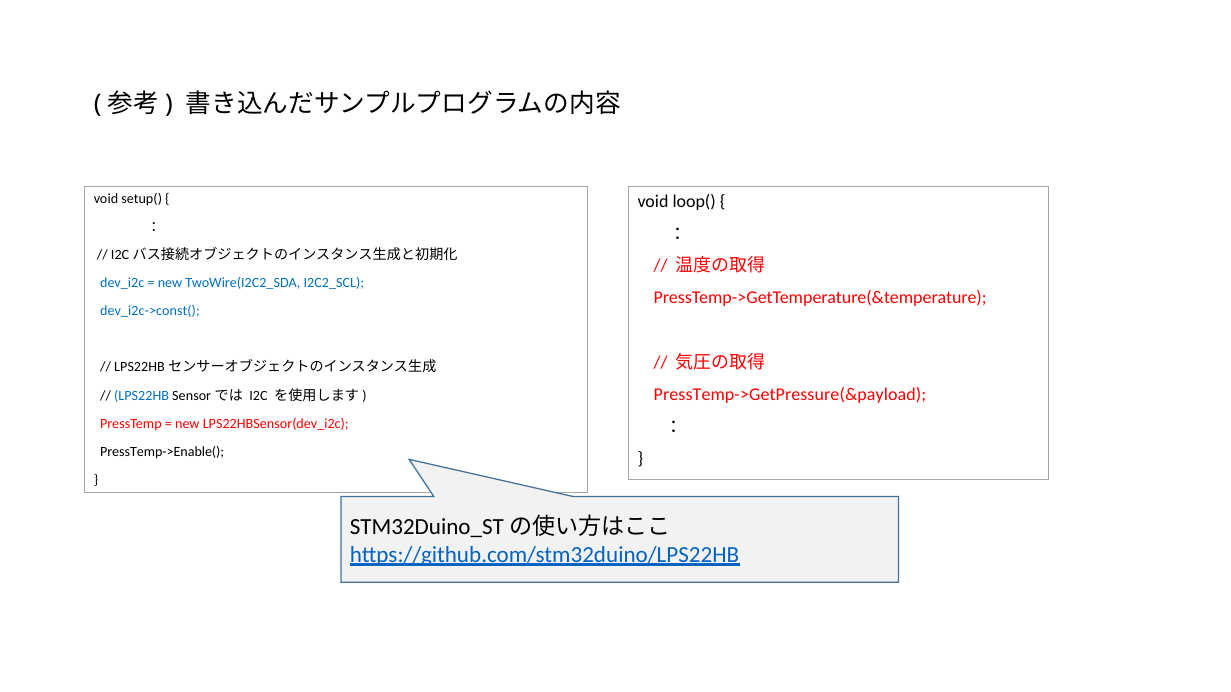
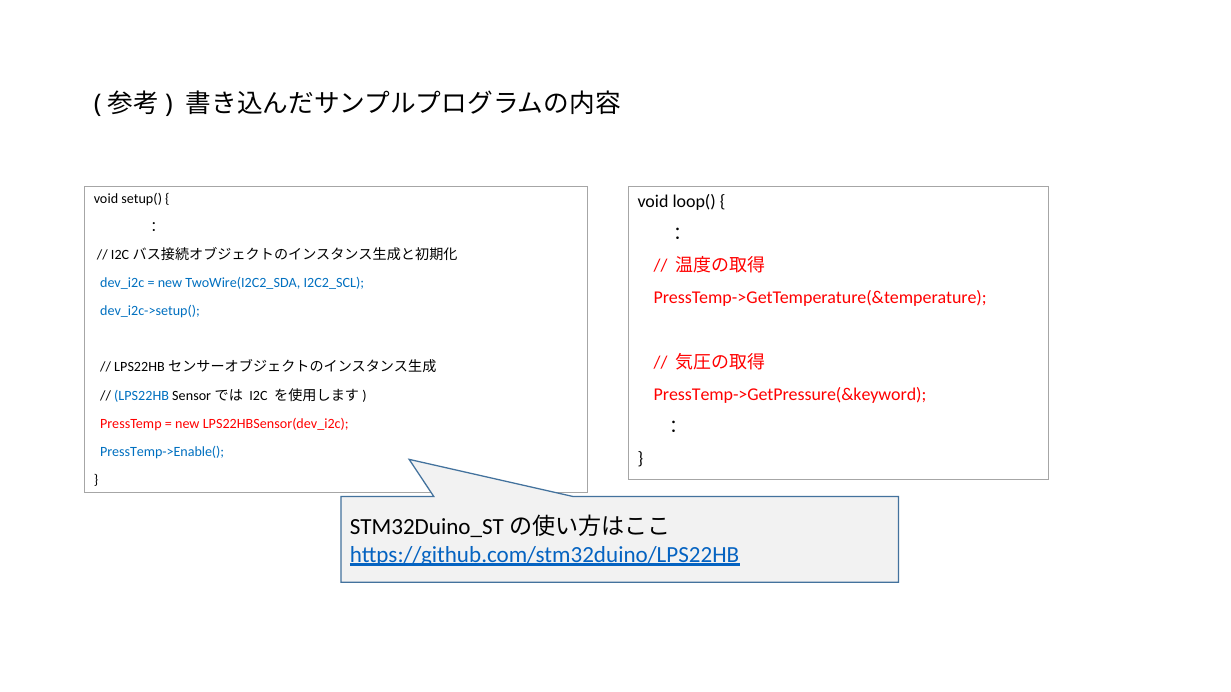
dev_i2c->const(: dev_i2c->const( -> dev_i2c->setup(
PressTemp->GetPressure(&payload: PressTemp->GetPressure(&payload -> PressTemp->GetPressure(&keyword
PressTemp->Enable( colour: black -> blue
